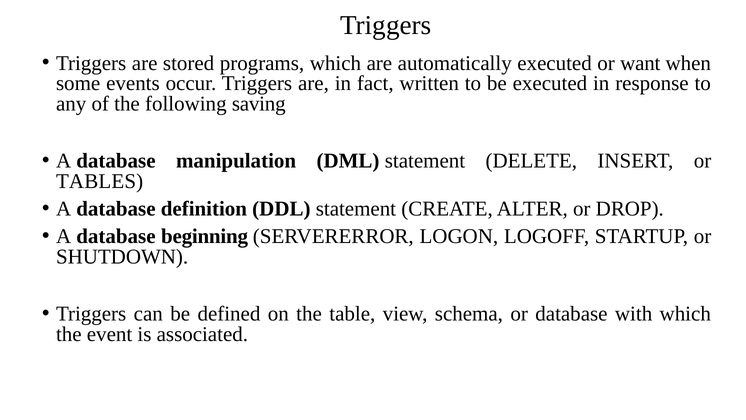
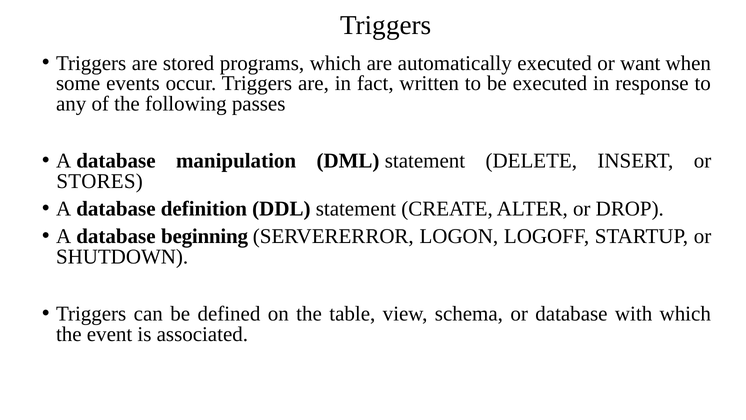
saving: saving -> passes
TABLES: TABLES -> STORES
